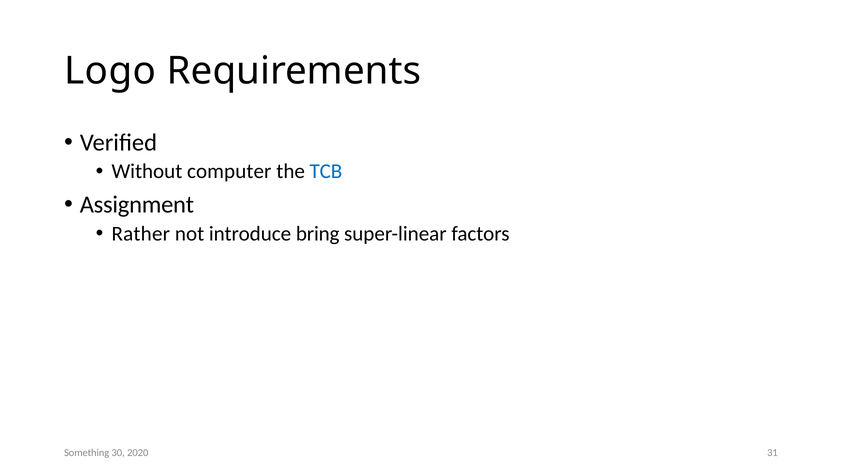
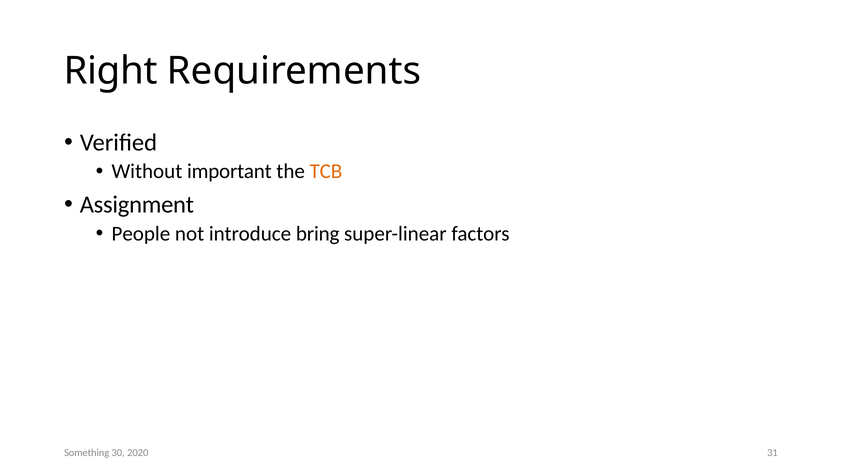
Logo: Logo -> Right
computer: computer -> important
TCB colour: blue -> orange
Rather: Rather -> People
